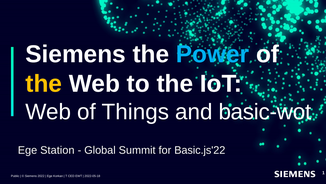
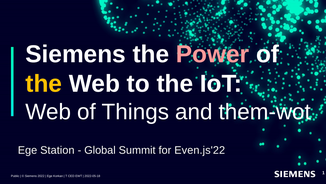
Power colour: light blue -> pink
basic-wot: basic-wot -> them-wot
Basic.js'22: Basic.js'22 -> Even.js'22
